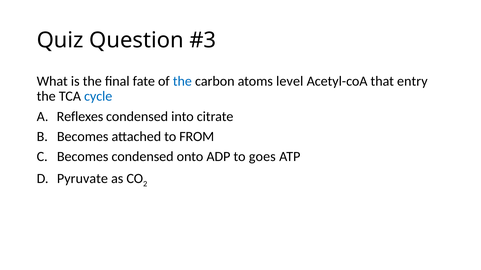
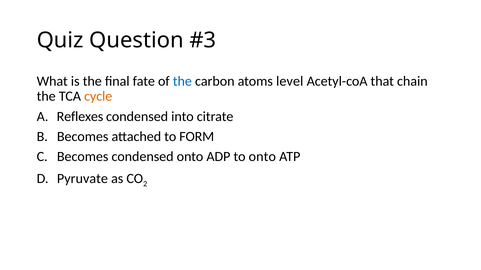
entry: entry -> chain
cycle colour: blue -> orange
FROM: FROM -> FORM
to goes: goes -> onto
